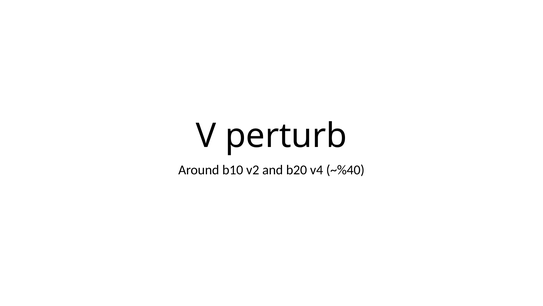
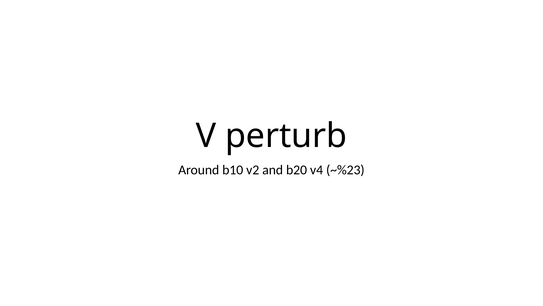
~%40: ~%40 -> ~%23
